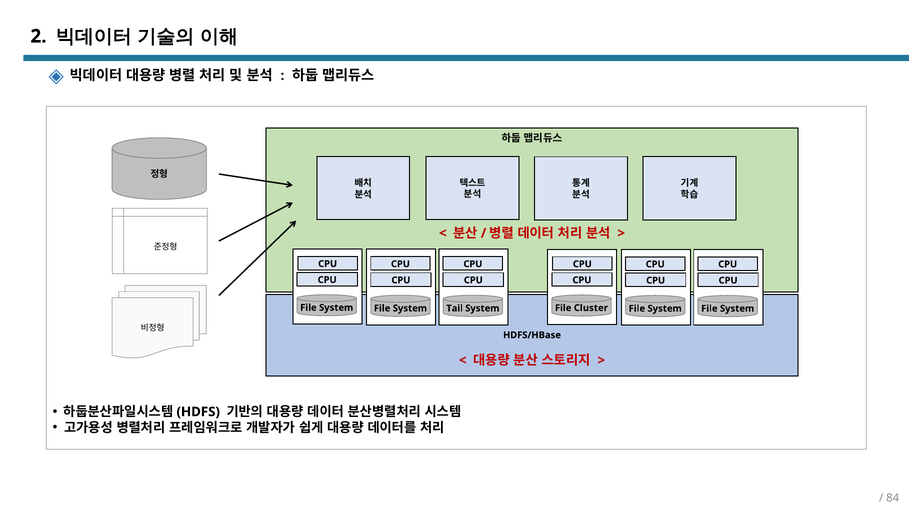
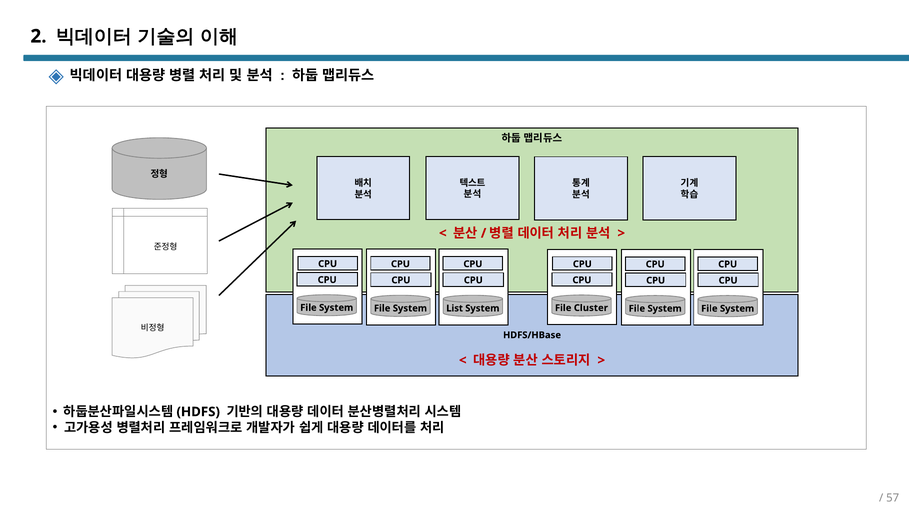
Tail: Tail -> List
84: 84 -> 57
